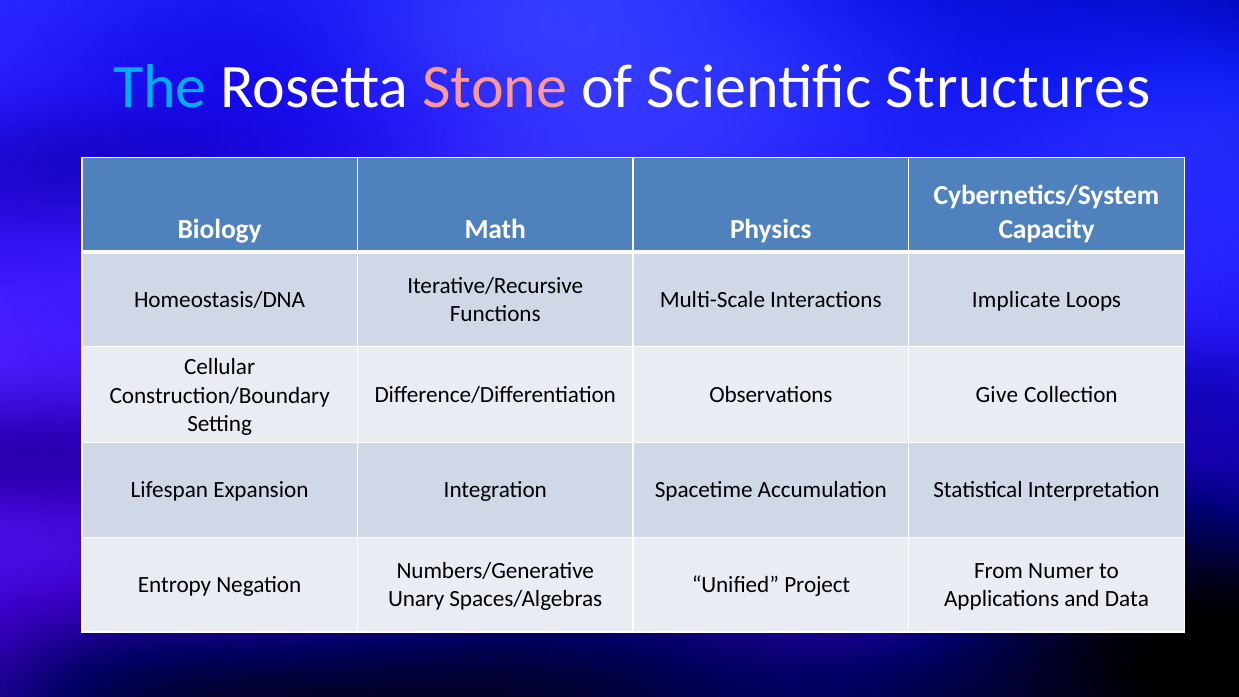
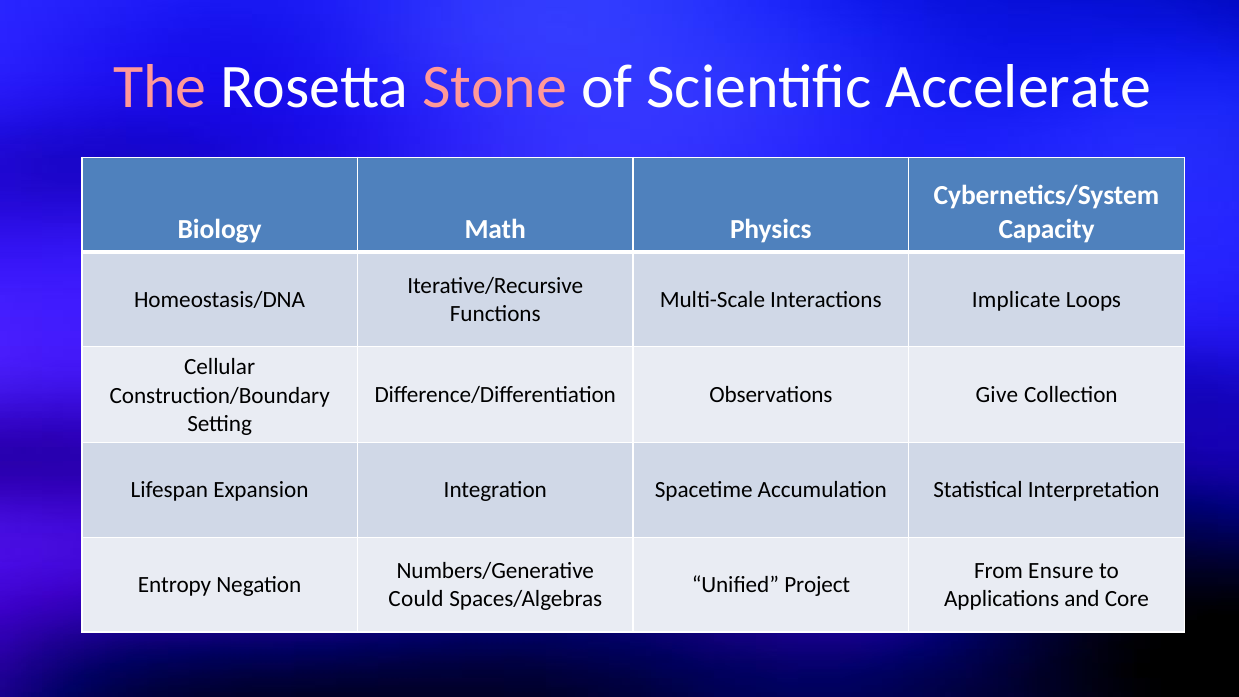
The colour: light blue -> pink
Structures: Structures -> Accelerate
Numer: Numer -> Ensure
Unary: Unary -> Could
Data: Data -> Core
